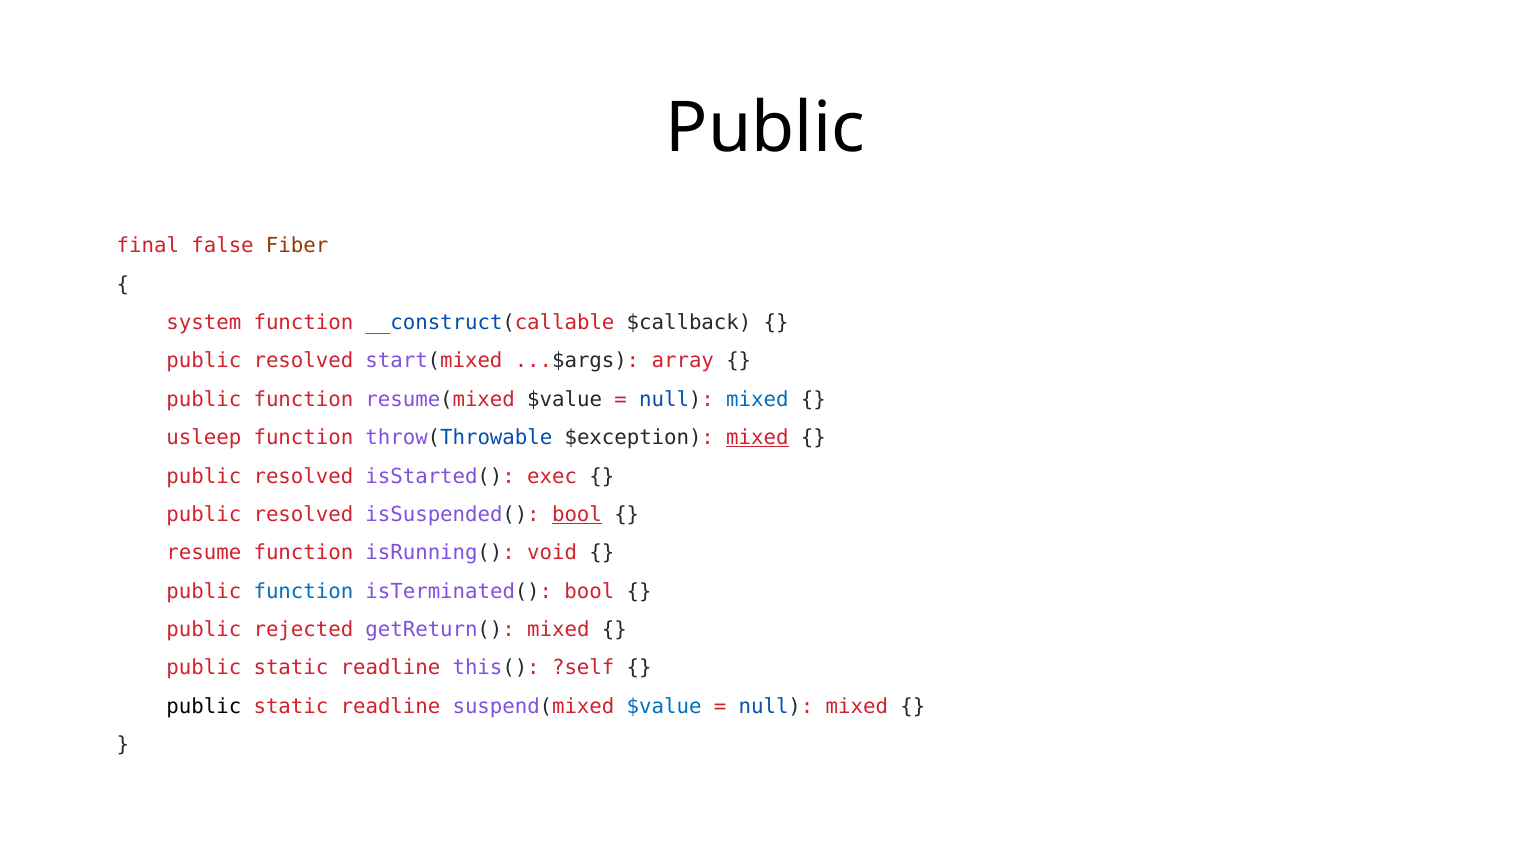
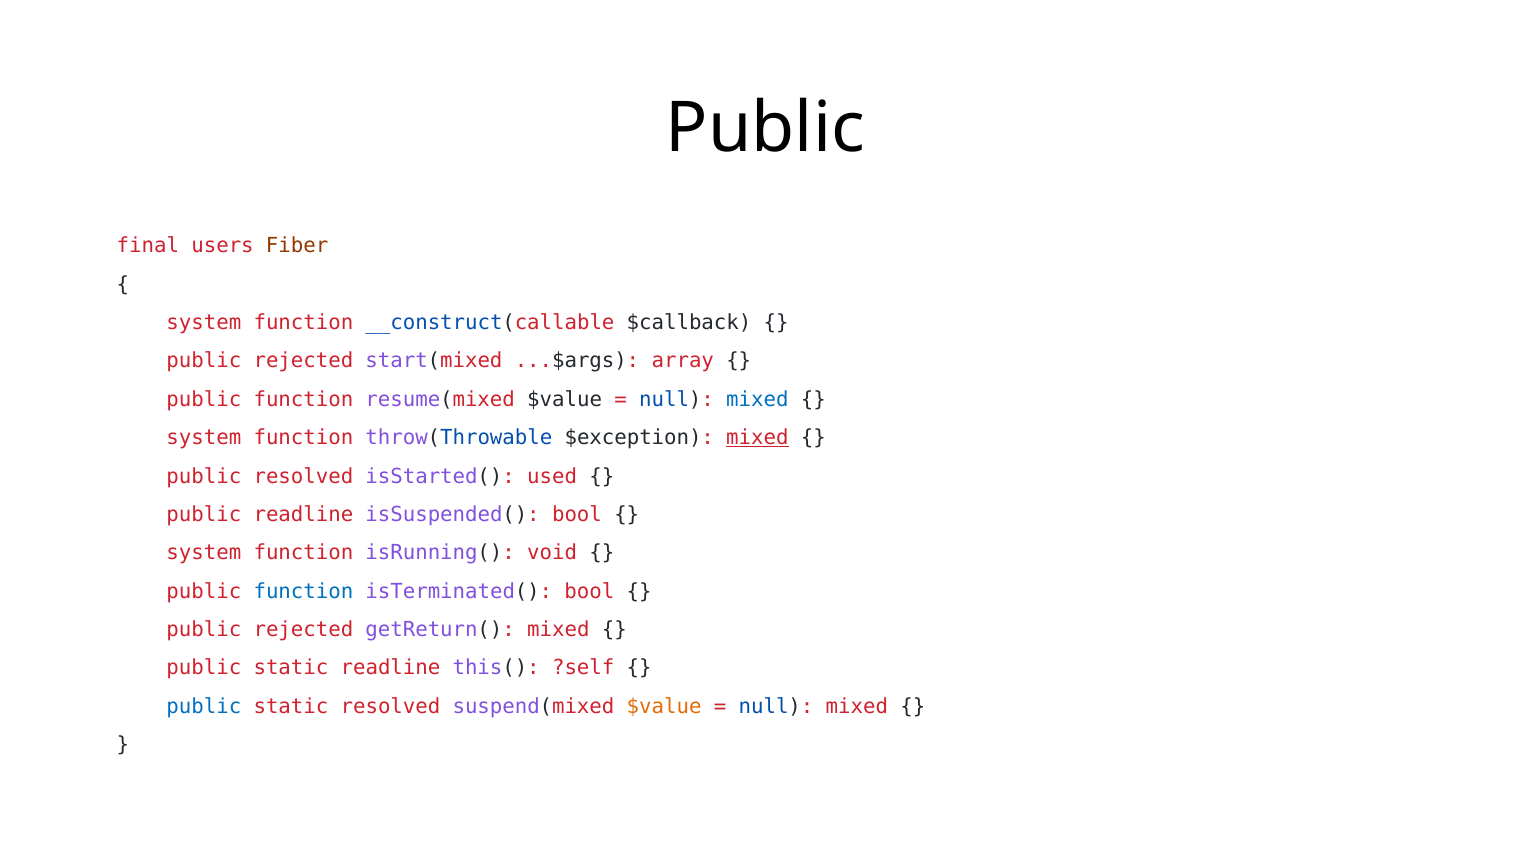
false: false -> users
resolved at (303, 361): resolved -> rejected
usleep at (204, 438): usleep -> system
exec: exec -> used
resolved at (303, 515): resolved -> readline
bool at (577, 515) underline: present -> none
resume at (204, 553): resume -> system
public at (204, 707) colour: black -> blue
readline at (390, 707): readline -> resolved
$value at (664, 707) colour: blue -> orange
